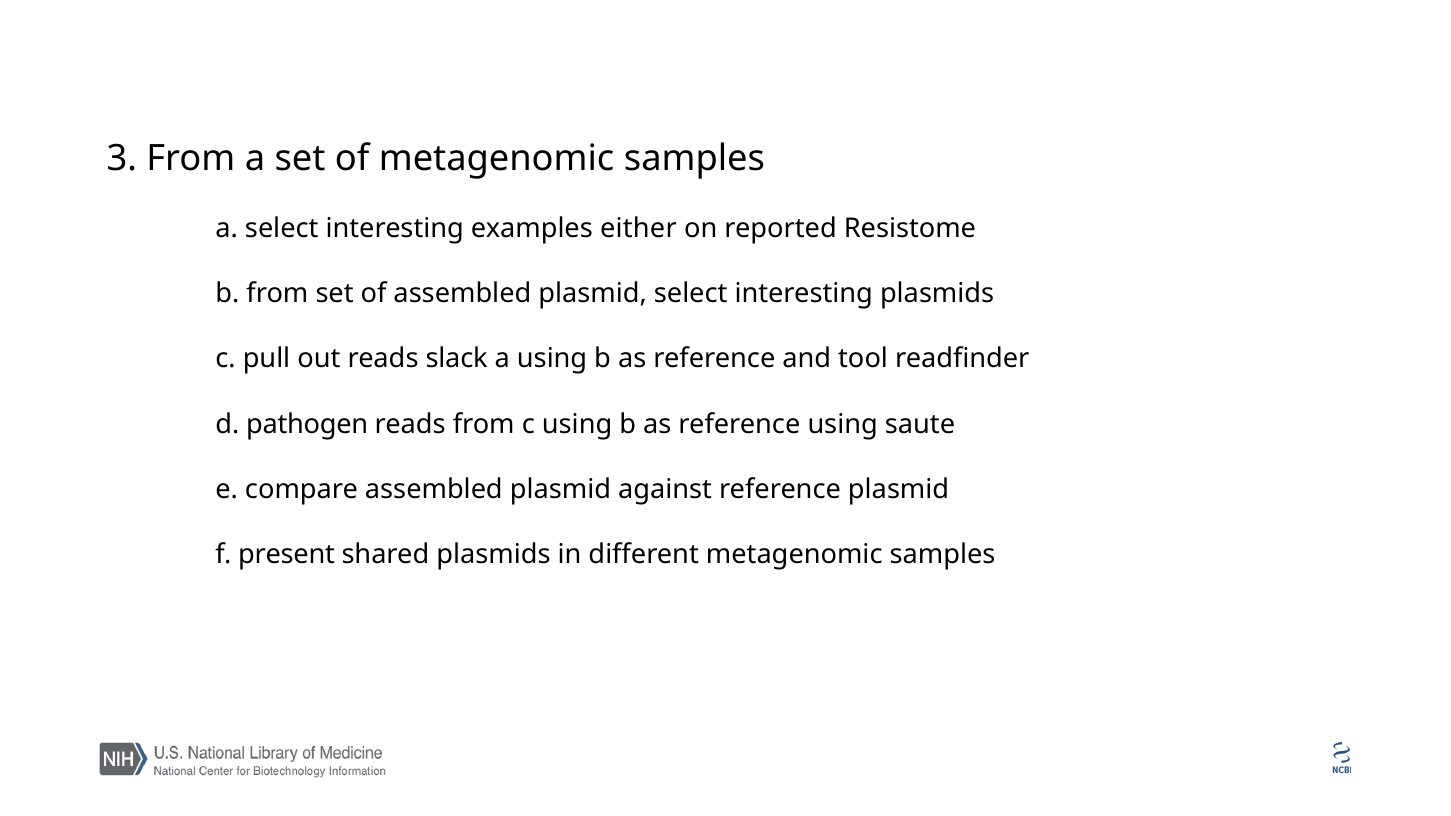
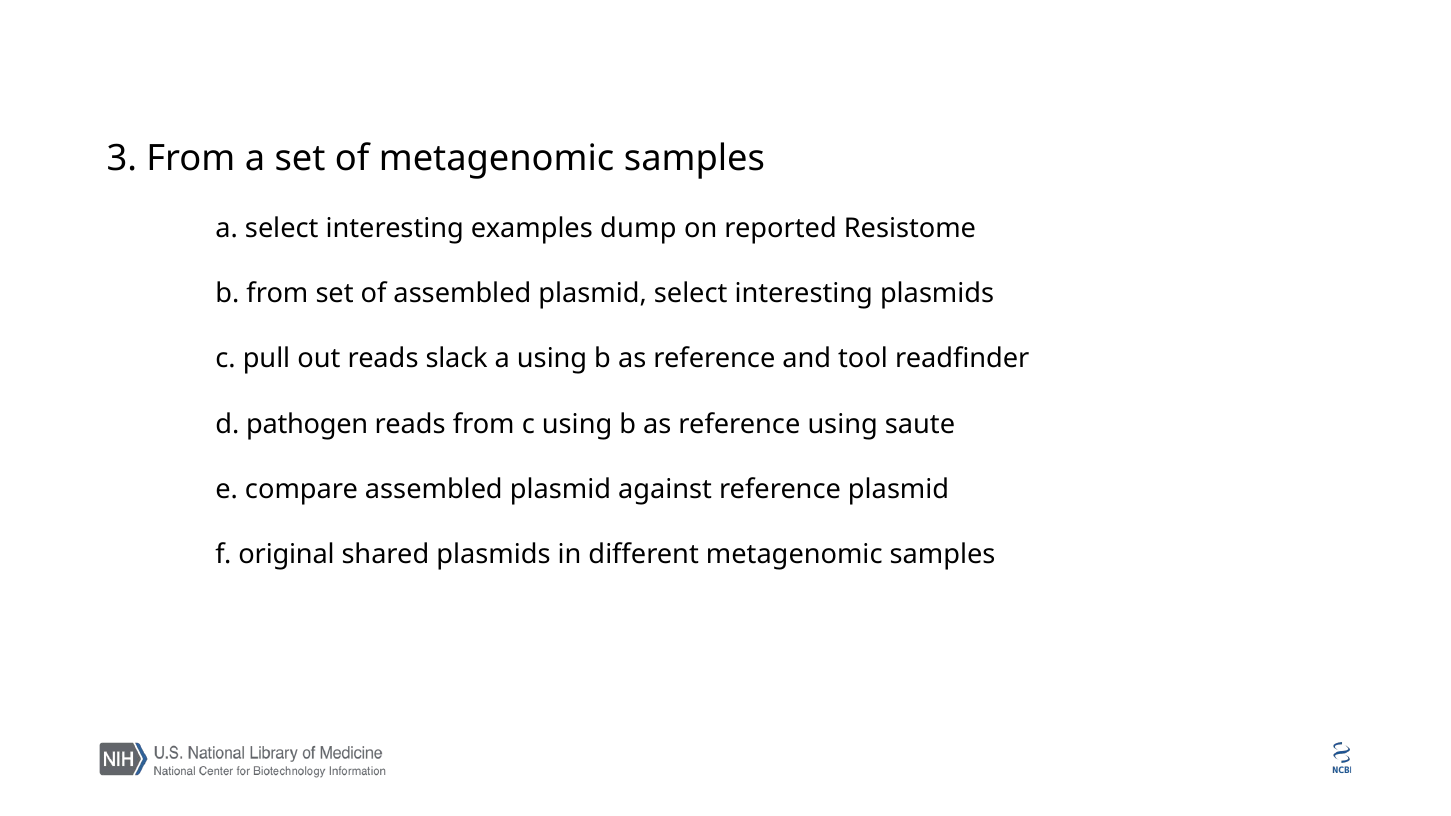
either: either -> dump
present: present -> original
